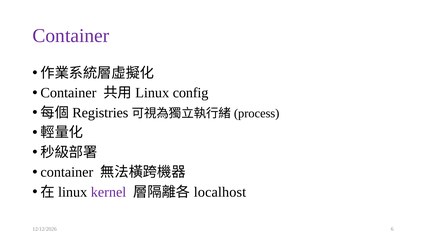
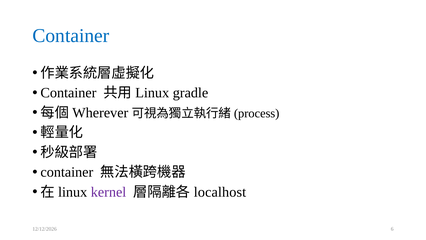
Container at (71, 36) colour: purple -> blue
config: config -> gradle
Registries: Registries -> Wherever
